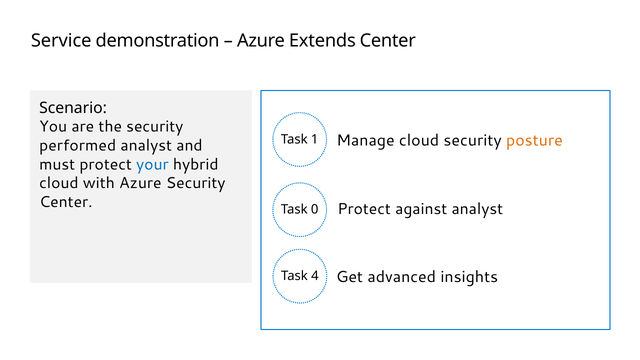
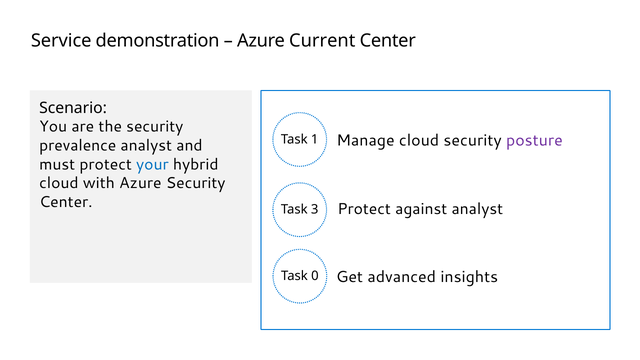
Extends: Extends -> Current
posture colour: orange -> purple
performed: performed -> prevalence
0: 0 -> 3
4: 4 -> 0
